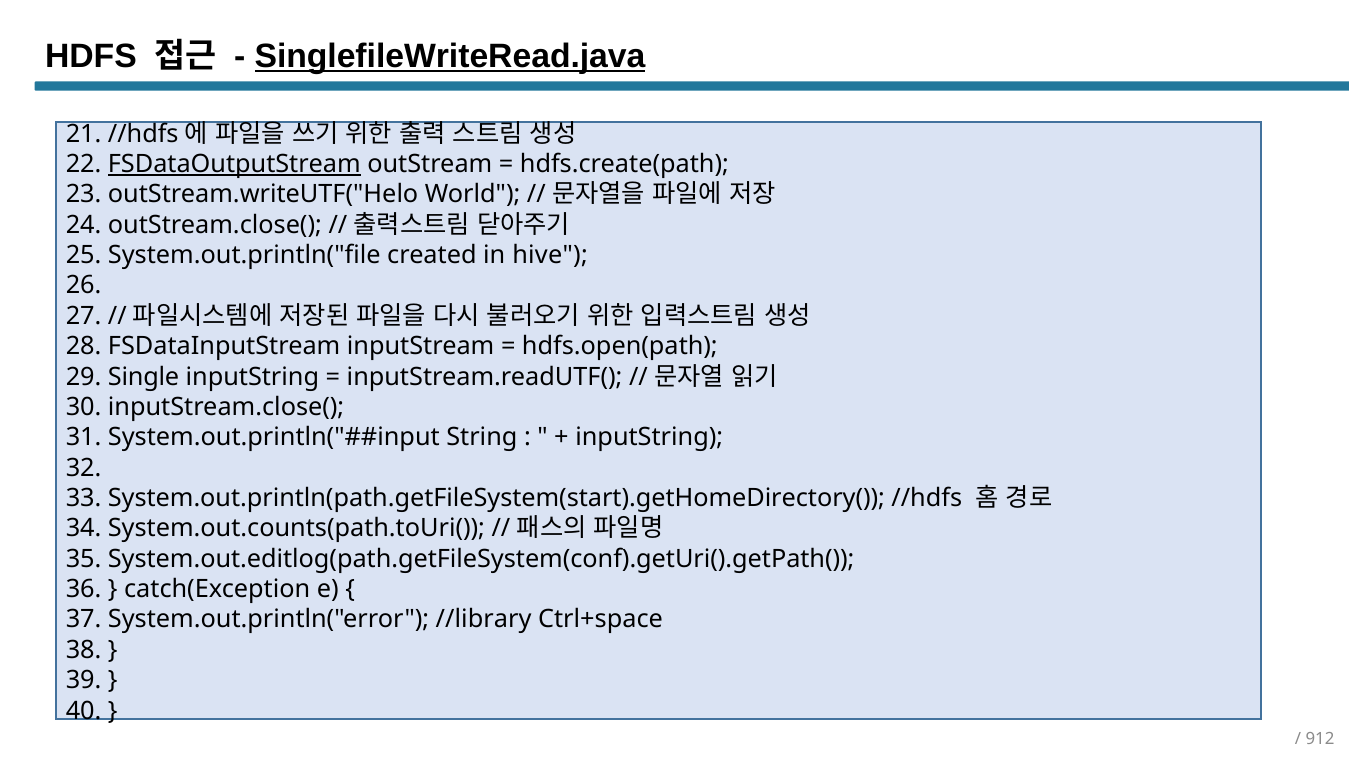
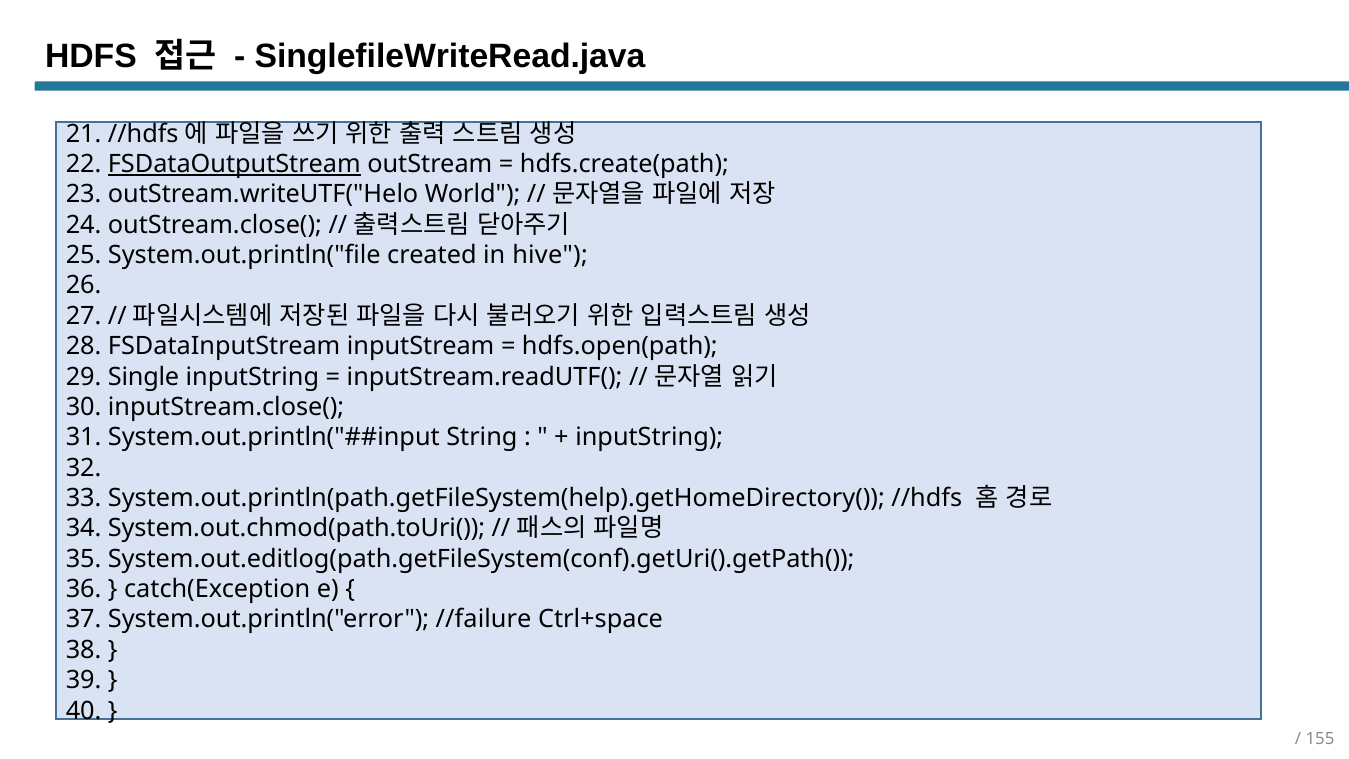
SinglefileWriteRead.java underline: present -> none
System.out.println(path.getFileSystem(start).getHomeDirectory(: System.out.println(path.getFileSystem(start).getHomeDirectory( -> System.out.println(path.getFileSystem(help).getHomeDirectory(
System.out.counts(path.toUri(: System.out.counts(path.toUri( -> System.out.chmod(path.toUri(
//library: //library -> //failure
912: 912 -> 155
